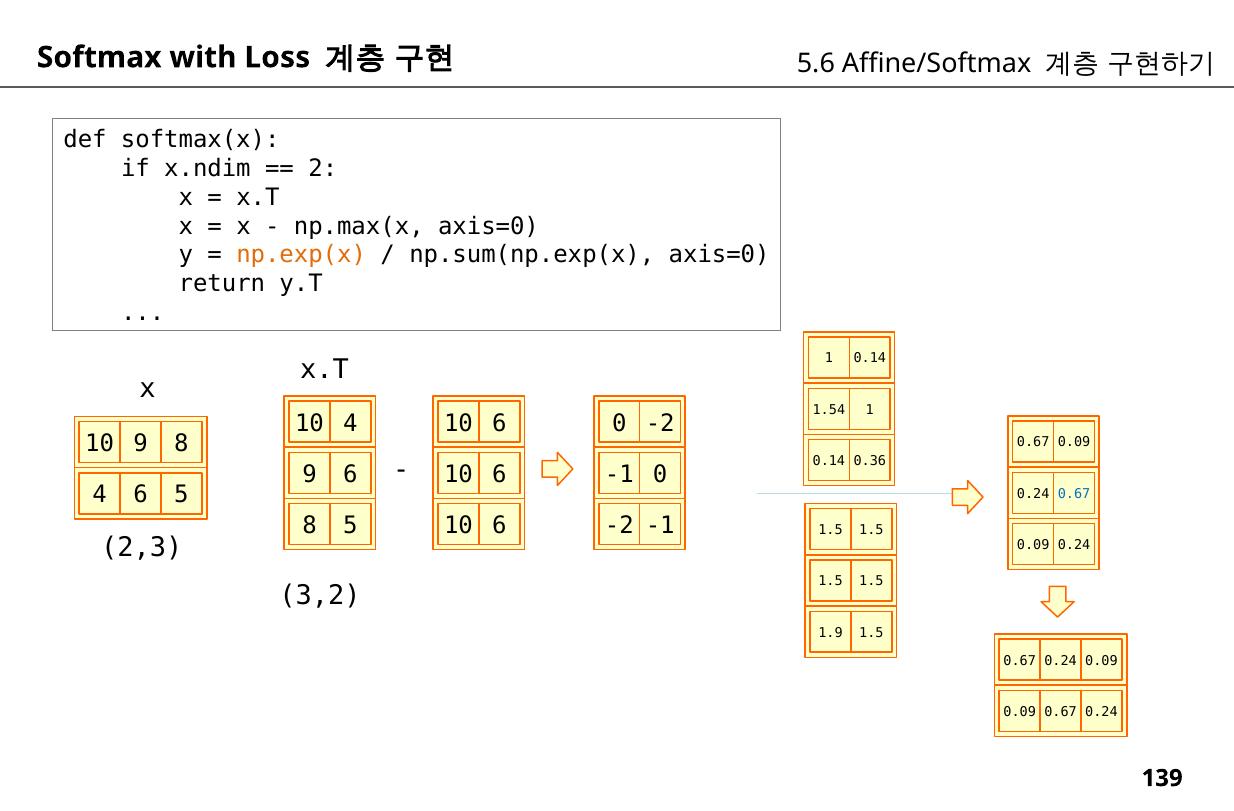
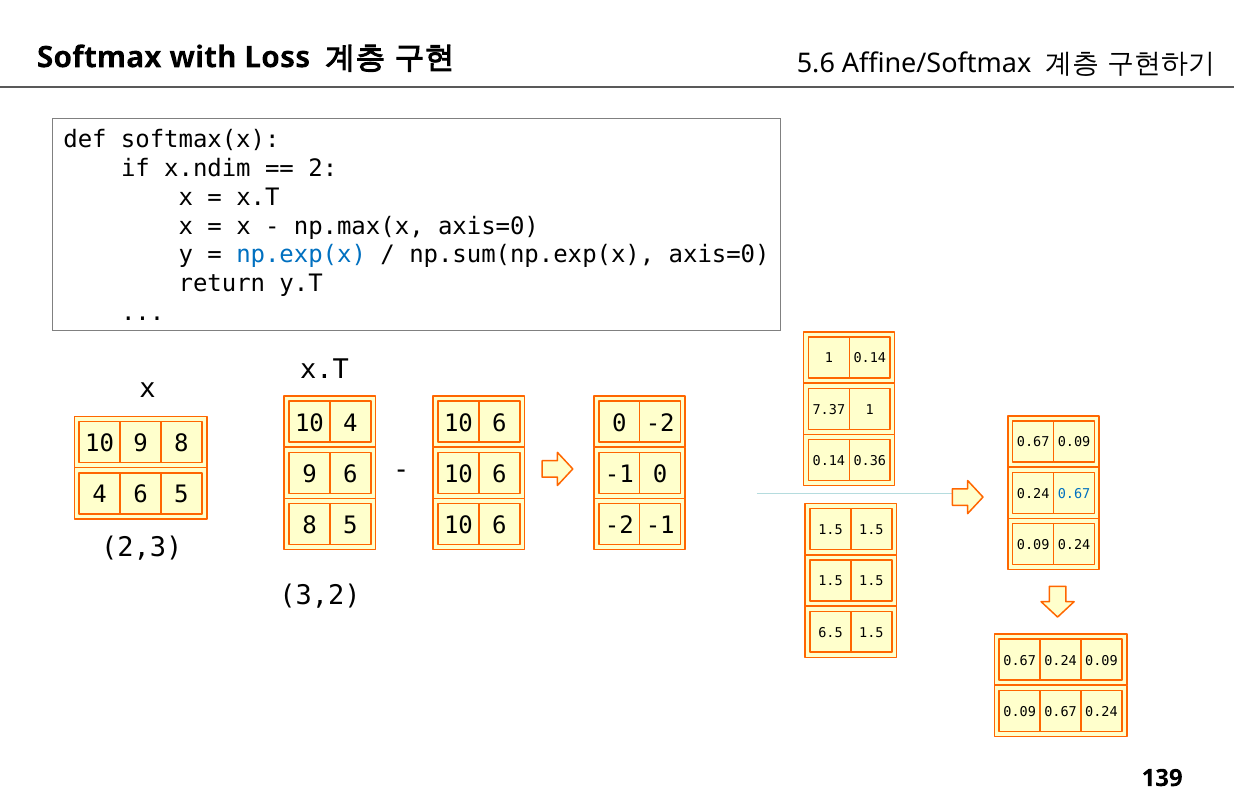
np.exp(x colour: orange -> blue
1.54: 1.54 -> 7.37
1.9: 1.9 -> 6.5
